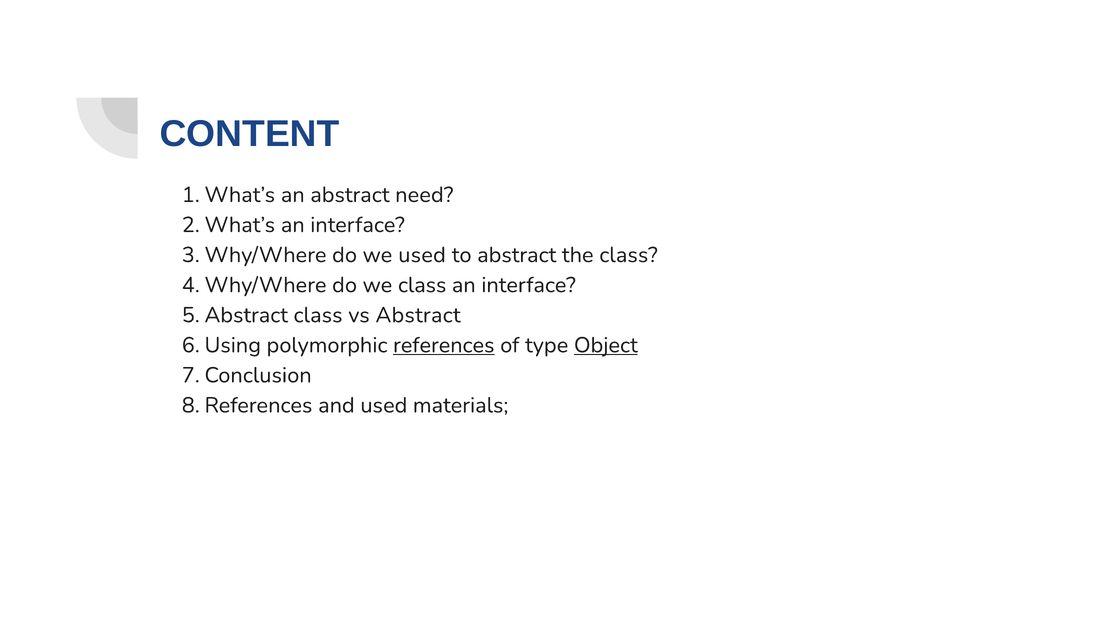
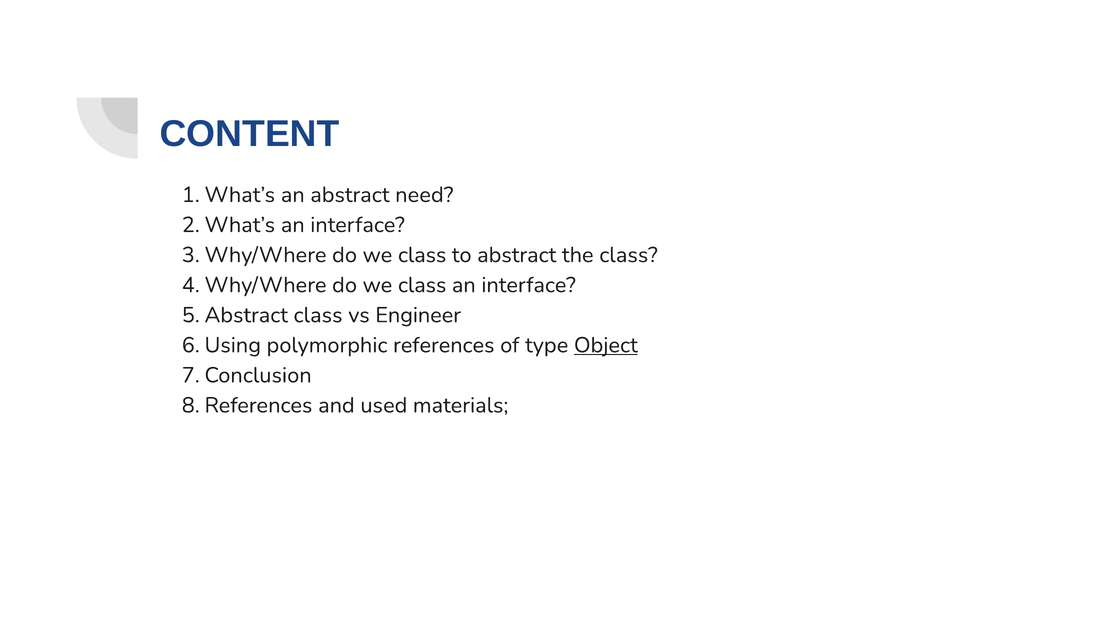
used at (422, 255): used -> class
vs Abstract: Abstract -> Engineer
references underline: present -> none
